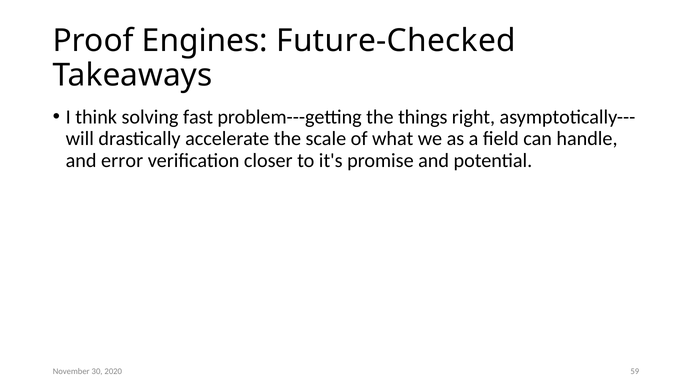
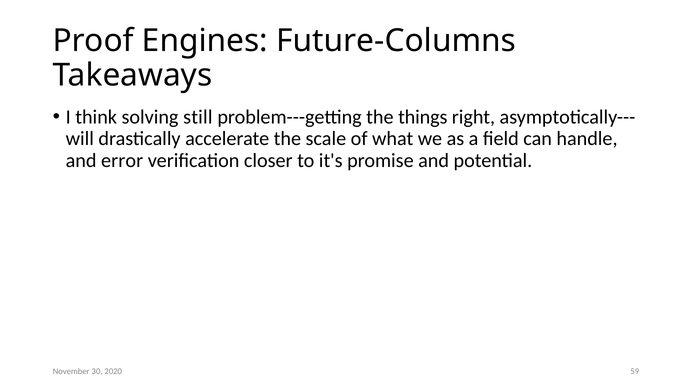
Future-Checked: Future-Checked -> Future-Columns
fast: fast -> still
